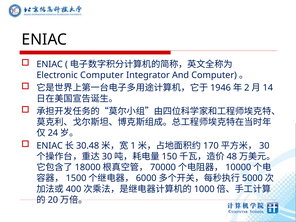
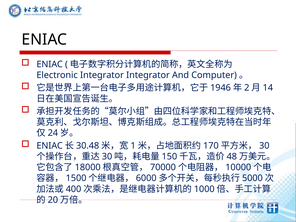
Electronic Computer: Computer -> Integrator
